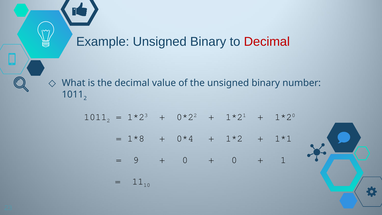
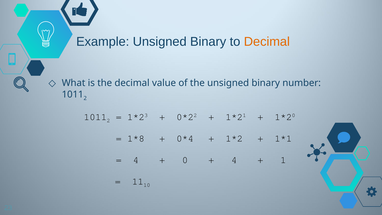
Decimal at (267, 42) colour: red -> orange
9 at (136, 160): 9 -> 4
0 at (234, 160): 0 -> 4
